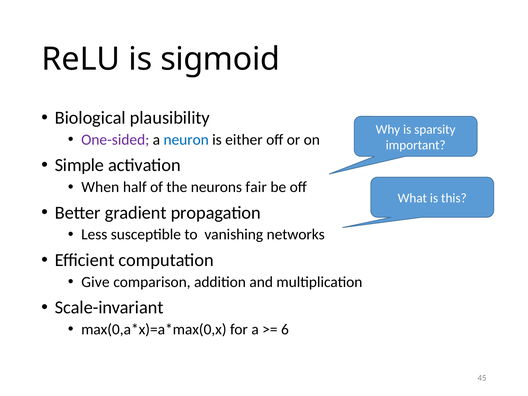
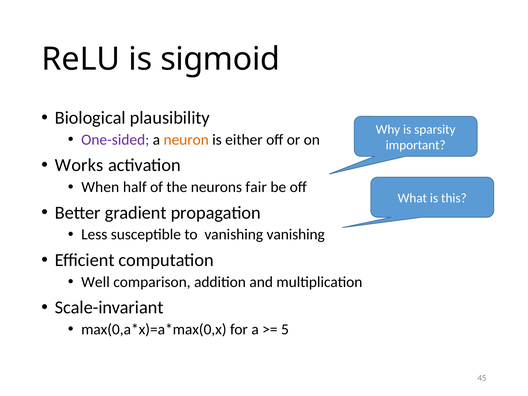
neuron colour: blue -> orange
Simple: Simple -> Works
vanishing networks: networks -> vanishing
Give: Give -> Well
6: 6 -> 5
